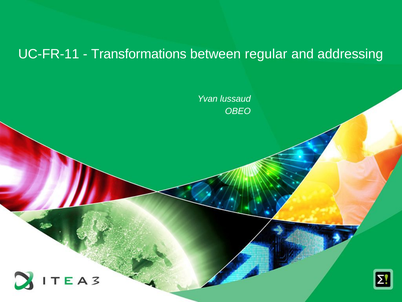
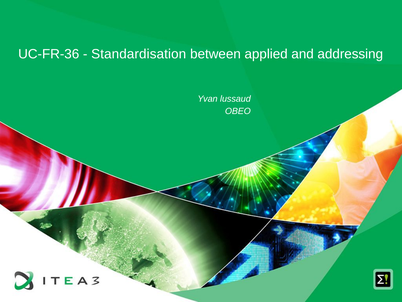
UC-FR-11: UC-FR-11 -> UC-FR-36
Transformations: Transformations -> Standardisation
regular: regular -> applied
